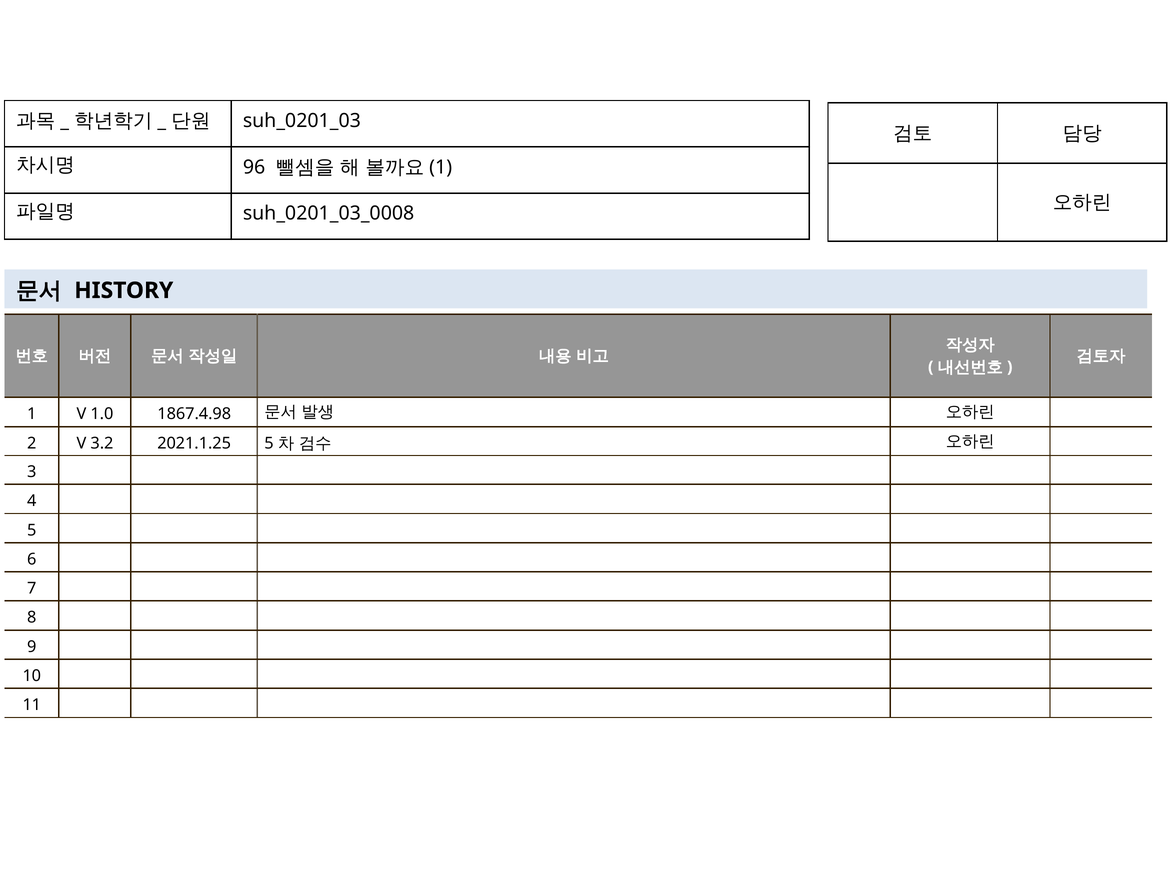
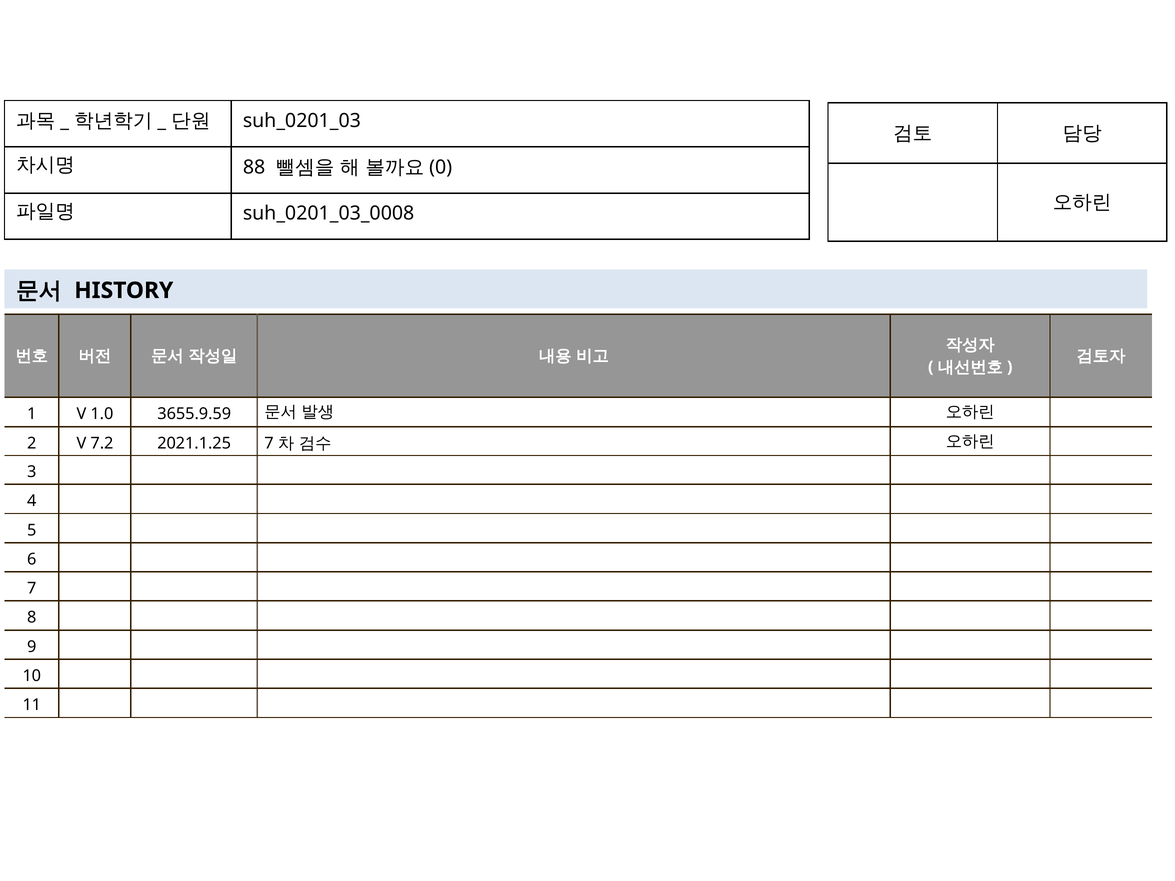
96: 96 -> 88
1 at (441, 167): 1 -> 0
1867.4.98: 1867.4.98 -> 3655.9.59
3.2: 3.2 -> 7.2
2021.1.25 5: 5 -> 7
